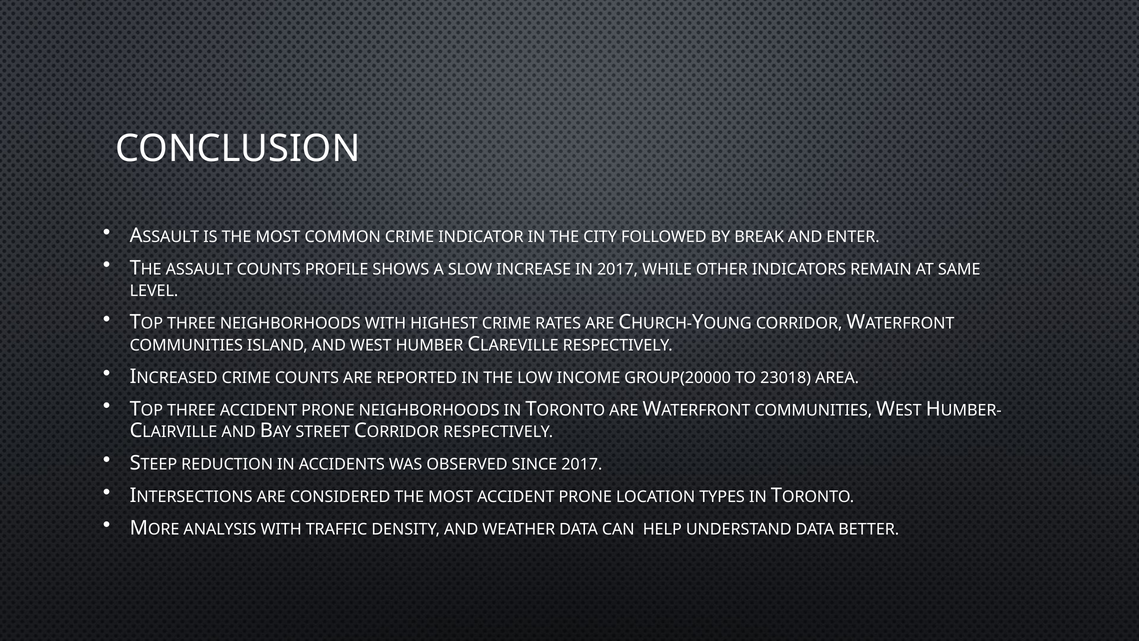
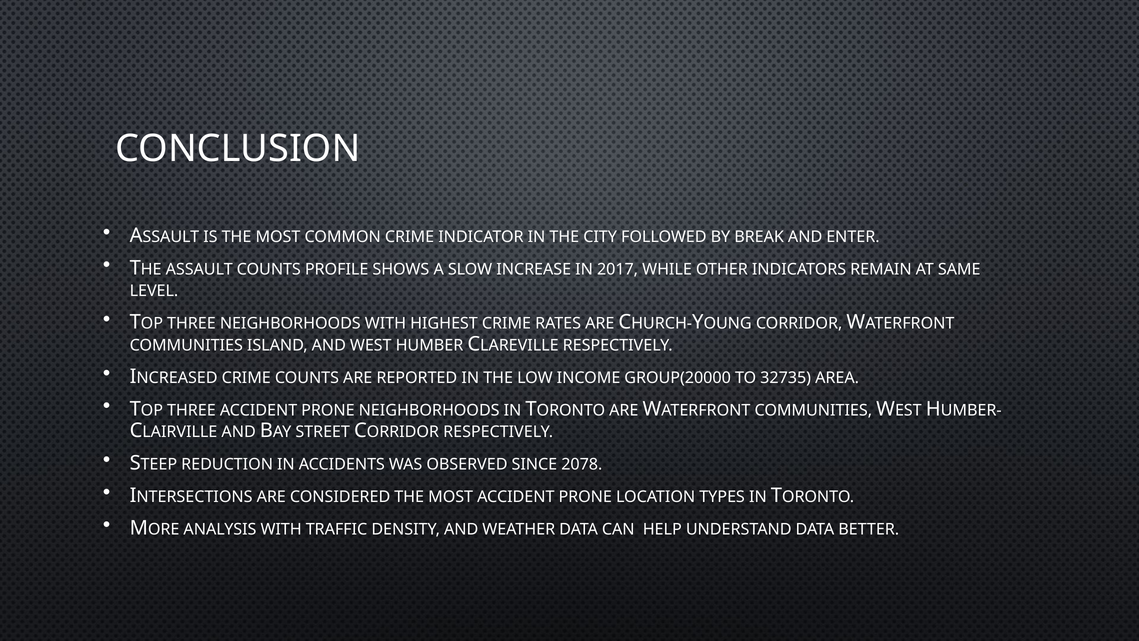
23018: 23018 -> 32735
SINCE 2017: 2017 -> 2078
